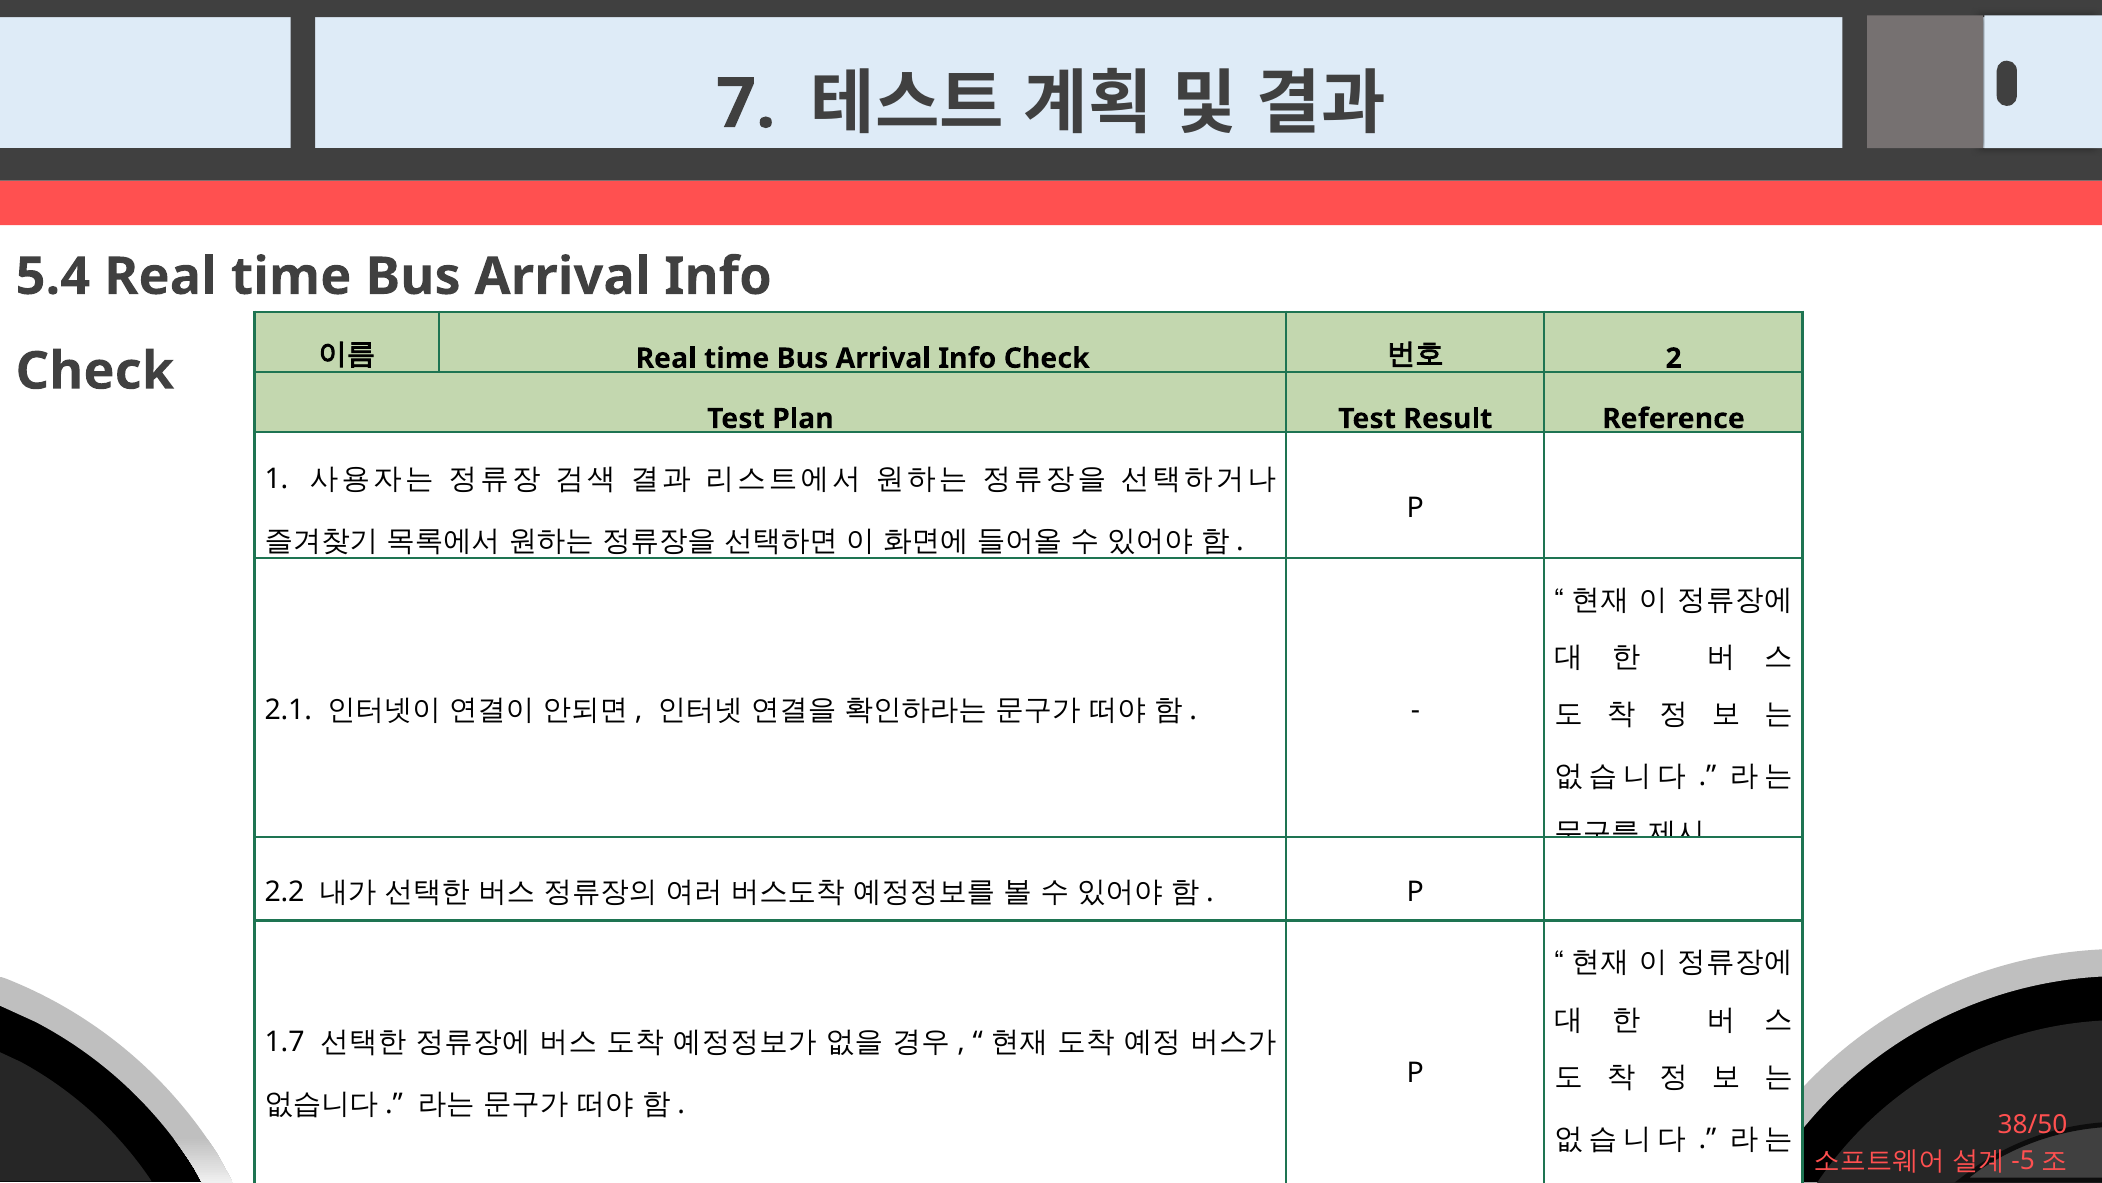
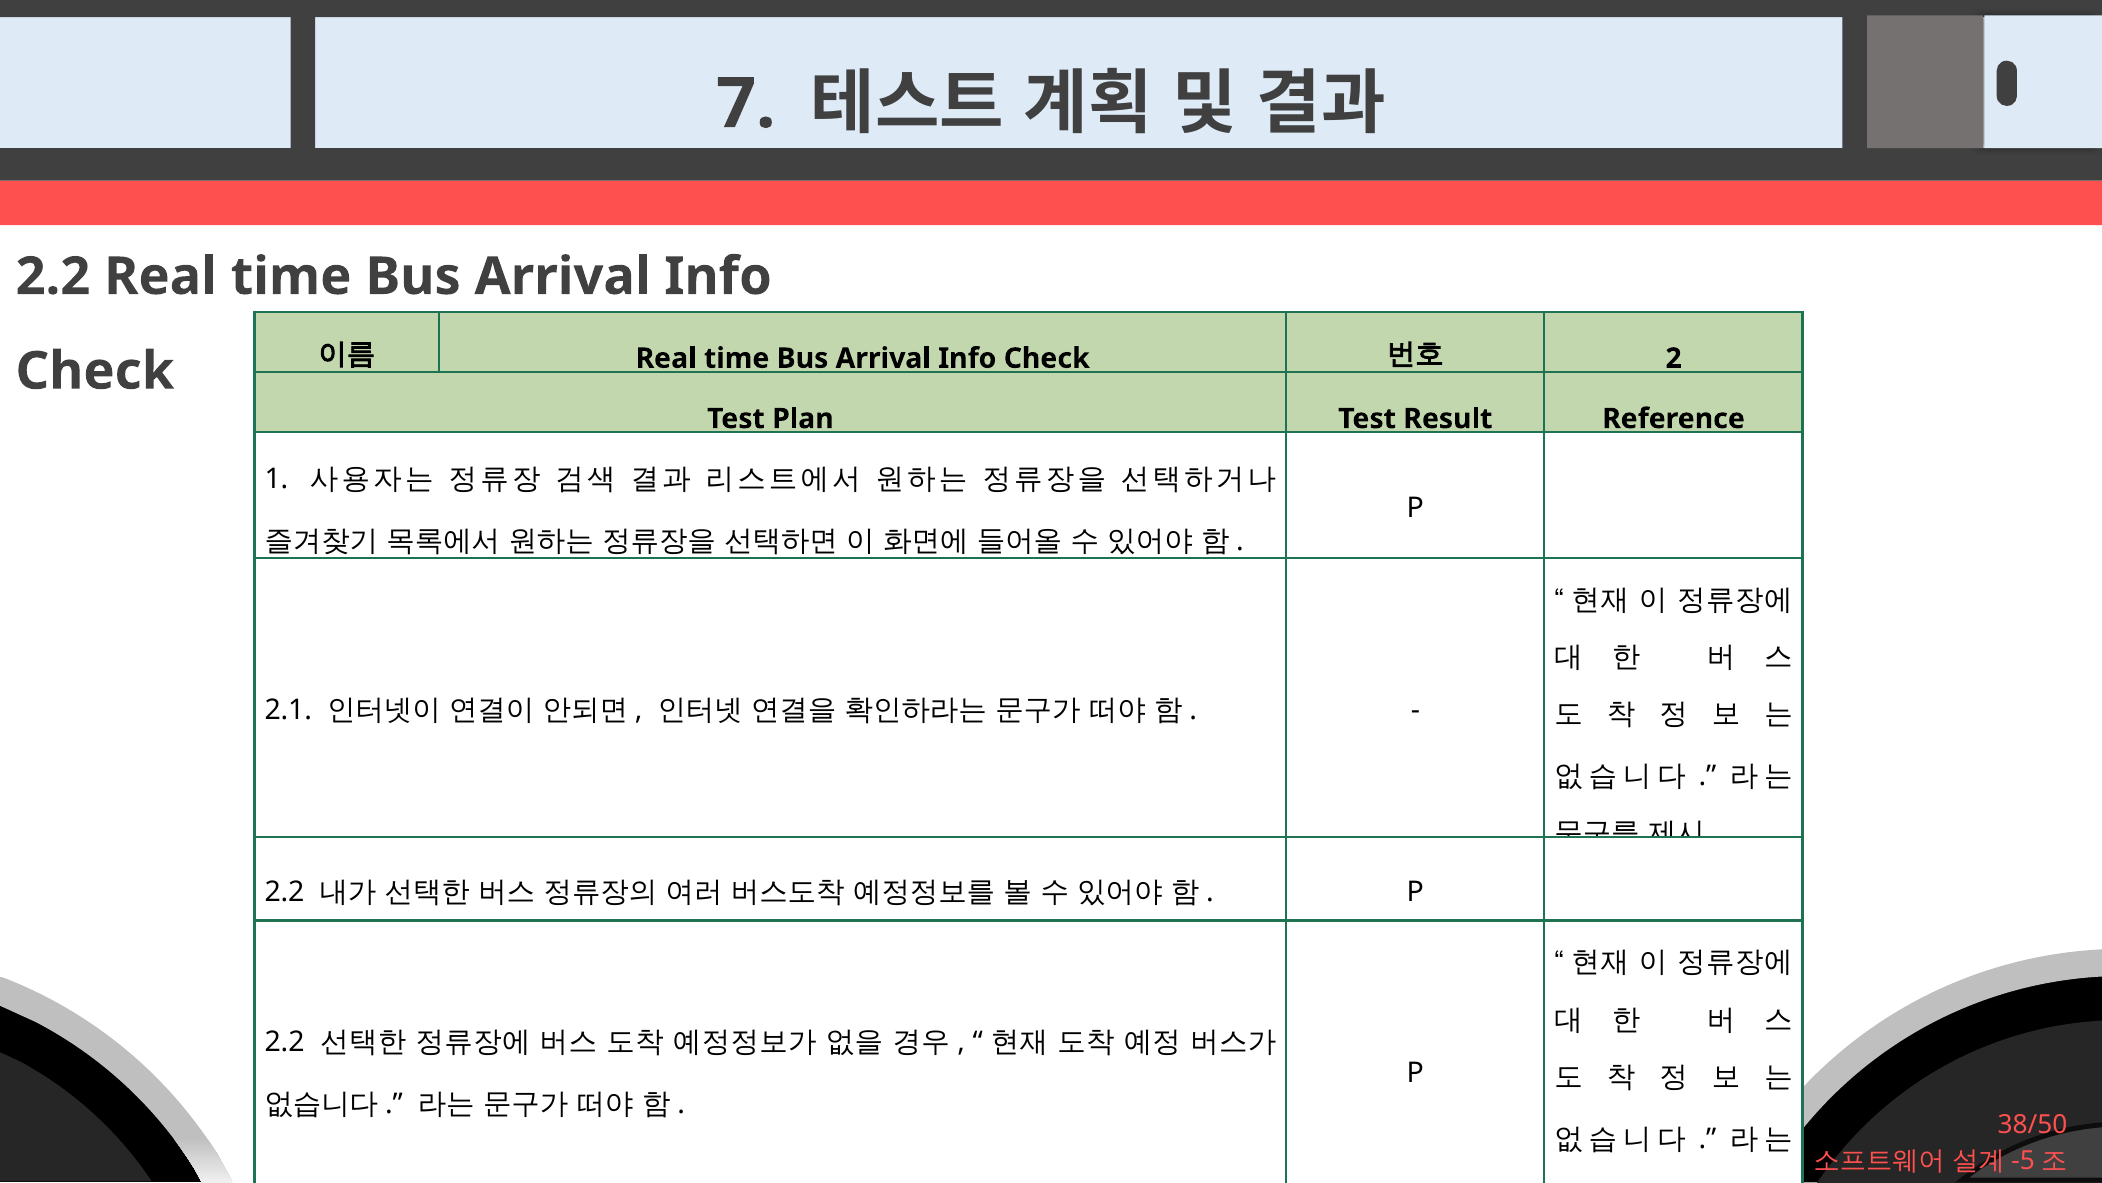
5.4 at (53, 277): 5.4 -> 2.2
1.7 at (285, 1042): 1.7 -> 2.2
